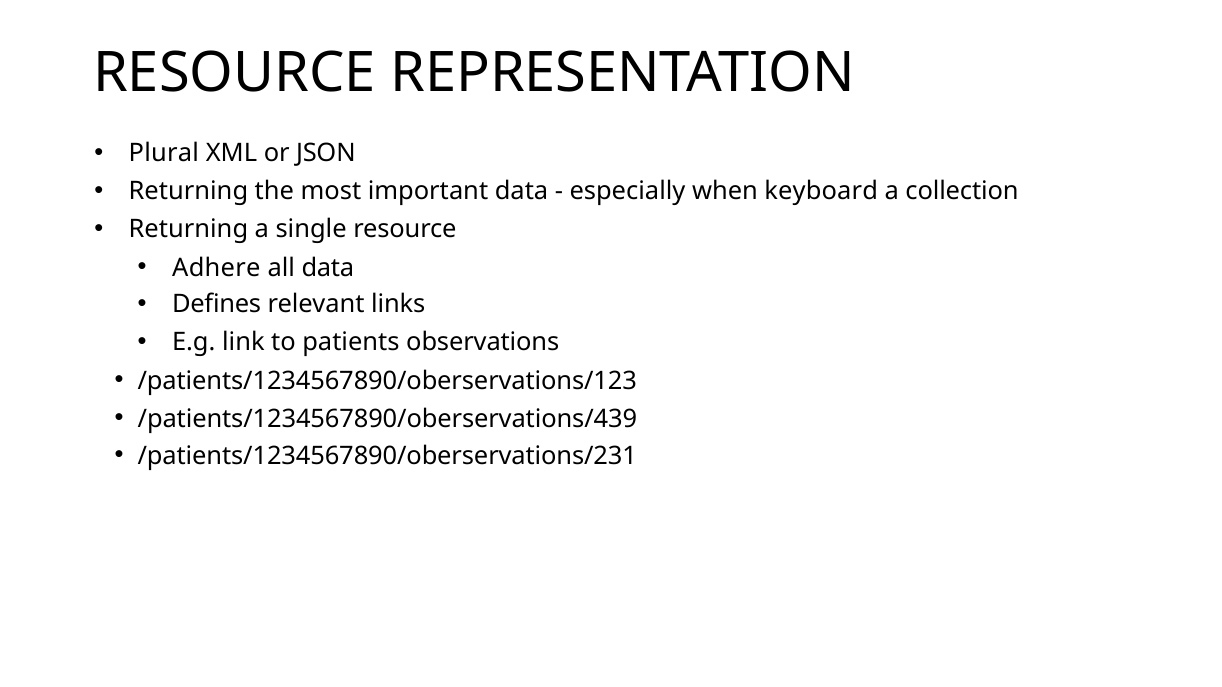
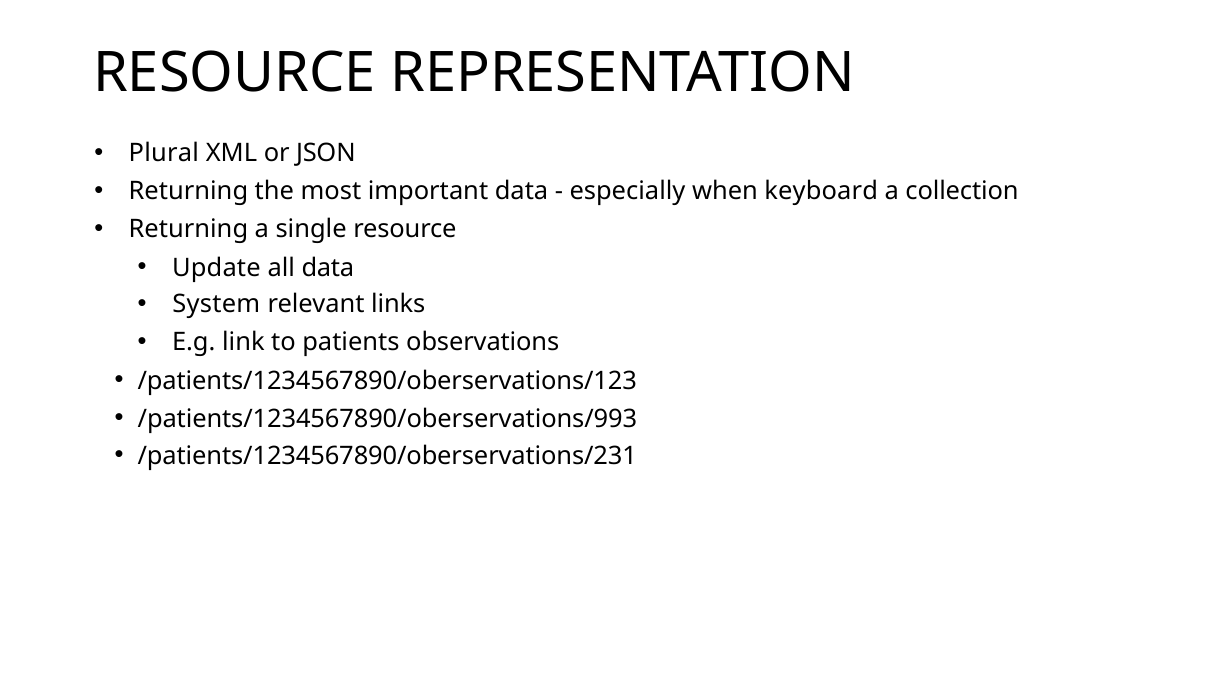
Adhere: Adhere -> Update
Defines: Defines -> System
/patients/1234567890/oberservations/439: /patients/1234567890/oberservations/439 -> /patients/1234567890/oberservations/993
